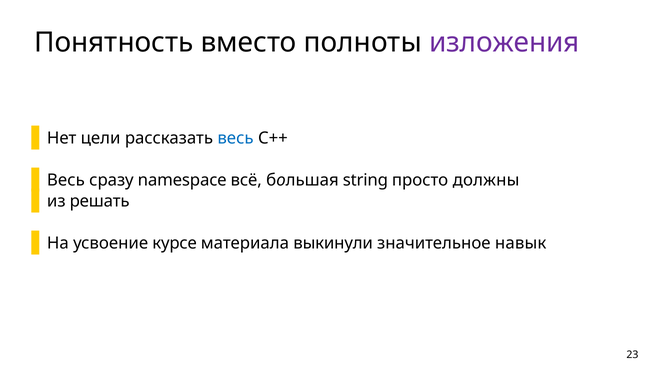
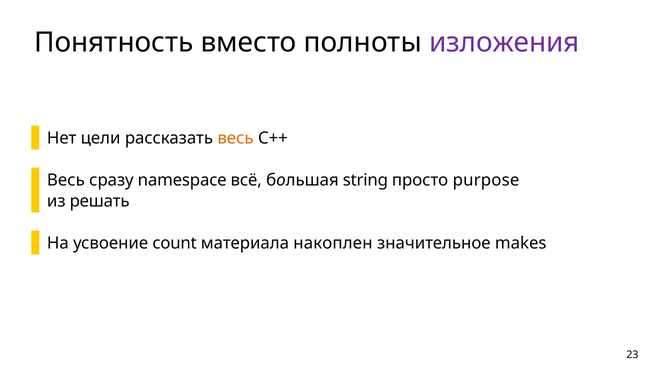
весь at (235, 138) colour: blue -> orange
должны: должны -> purpose
курсе: курсе -> count
выкинули: выкинули -> накоплен
навык: навык -> makes
